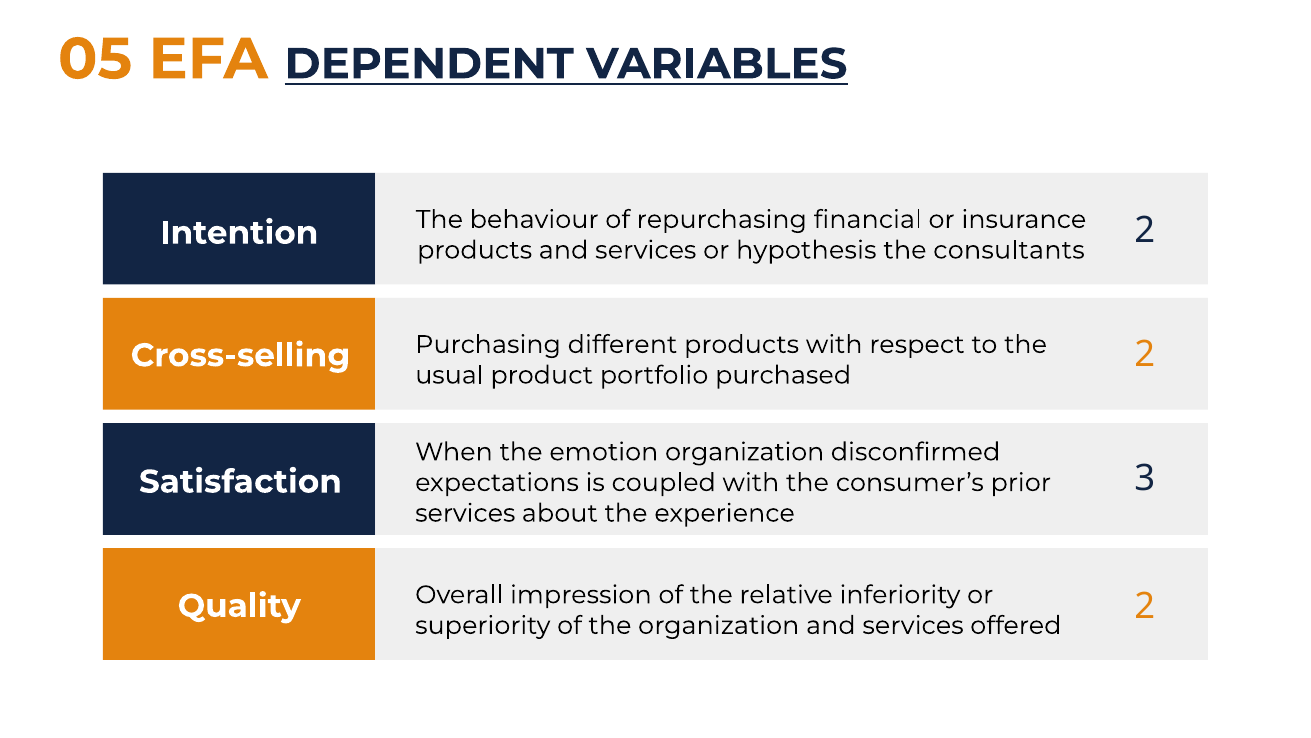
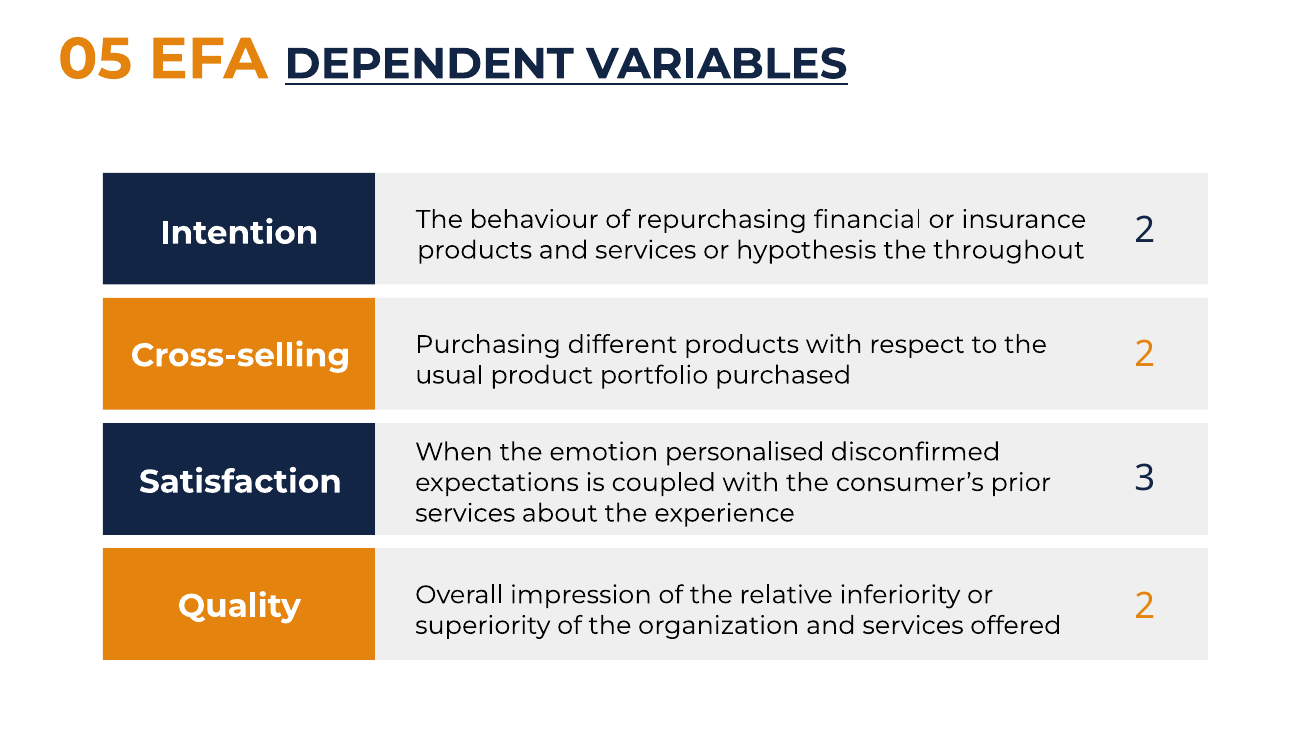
consultants: consultants -> throughout
emotion organization: organization -> personalised
